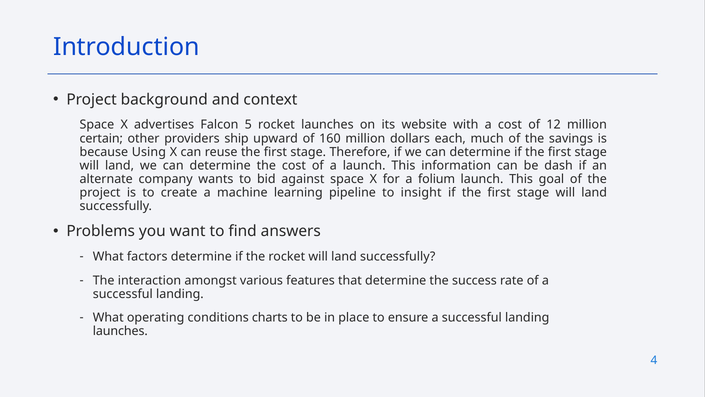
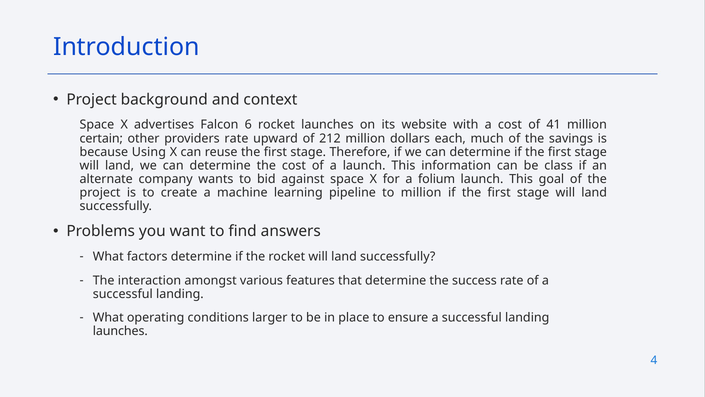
5: 5 -> 6
12: 12 -> 41
providers ship: ship -> rate
160: 160 -> 212
dash: dash -> class
to insight: insight -> million
charts: charts -> larger
